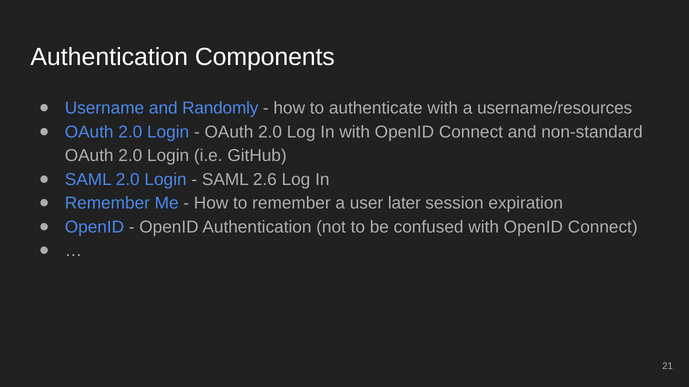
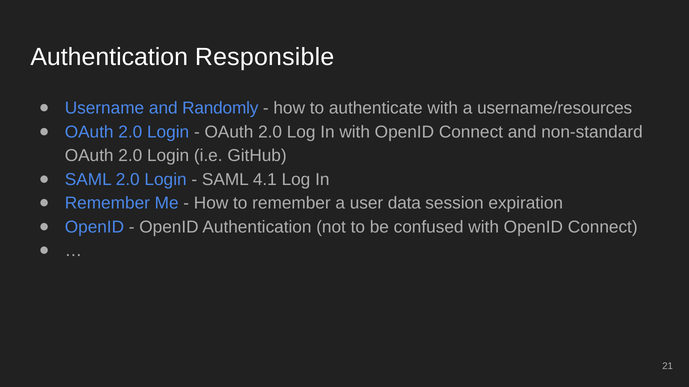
Components: Components -> Responsible
2.6: 2.6 -> 4.1
later: later -> data
